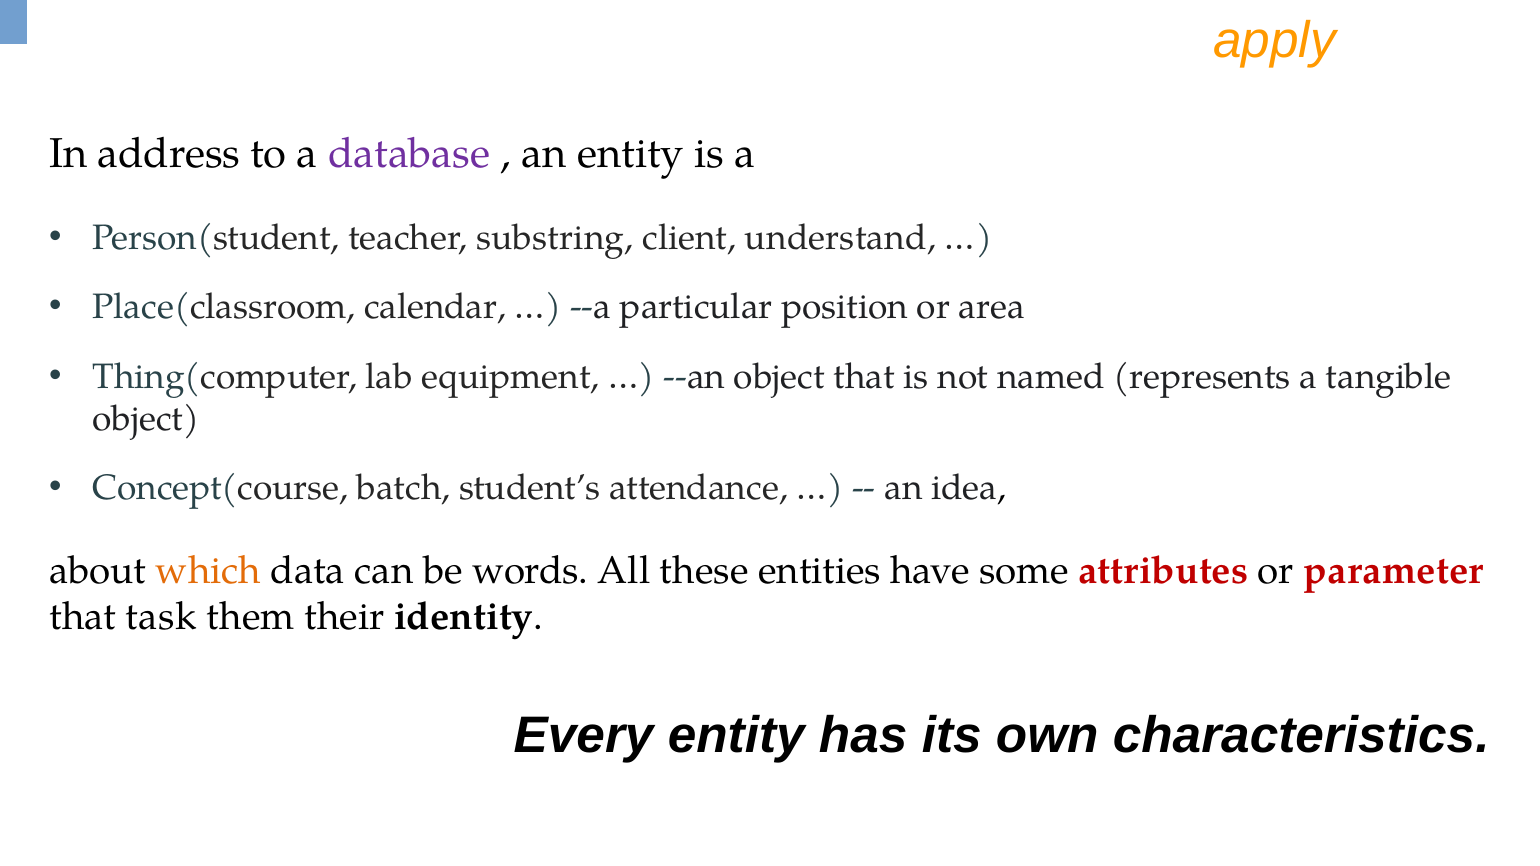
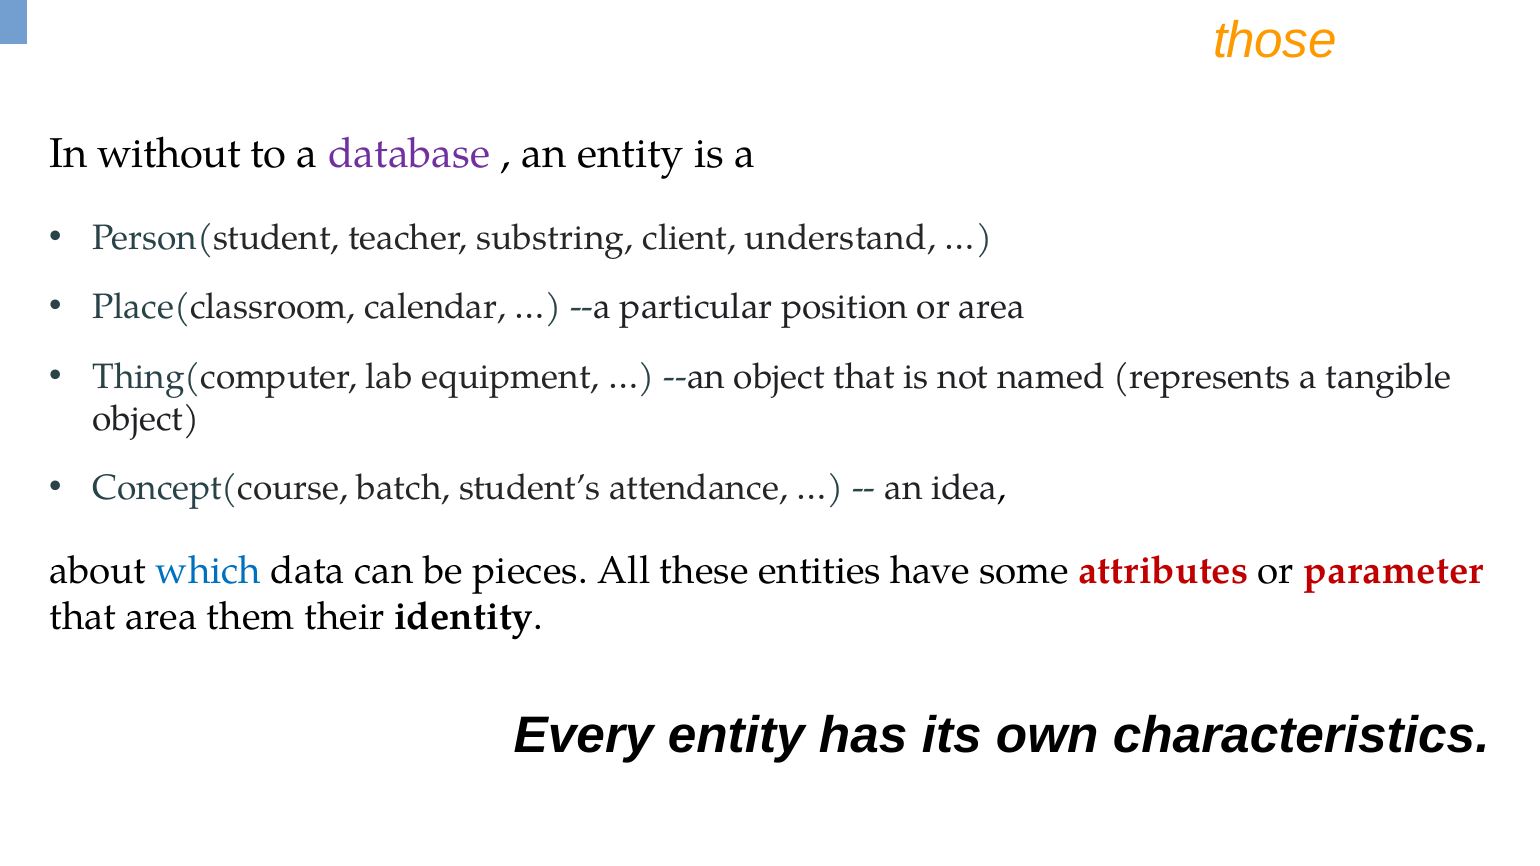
apply: apply -> those
address: address -> without
which colour: orange -> blue
words: words -> pieces
that task: task -> area
